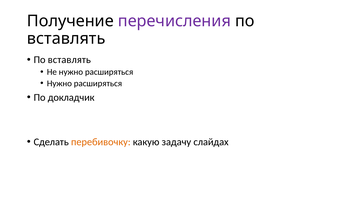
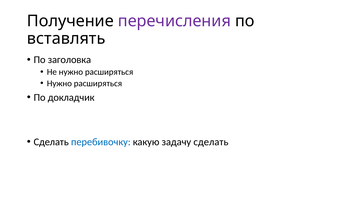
вставлять at (69, 60): вставлять -> заголовка
перебивочку colour: orange -> blue
задачу слайдах: слайдах -> сделать
